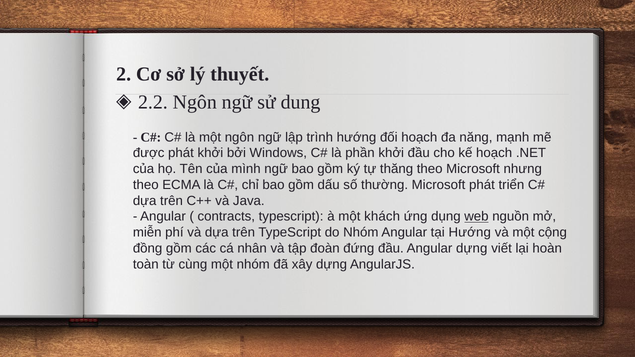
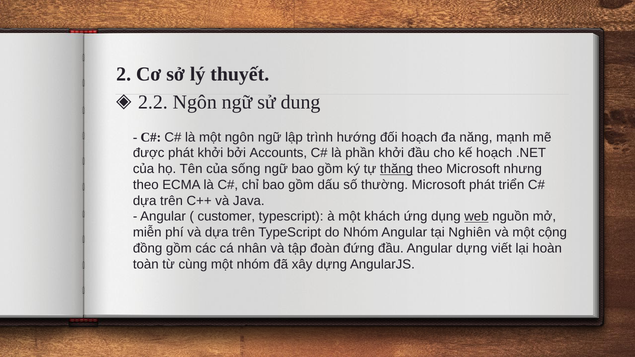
Windows: Windows -> Accounts
mình: mình -> sống
thăng underline: none -> present
contracts: contracts -> customer
tại Hướng: Hướng -> Nghiên
